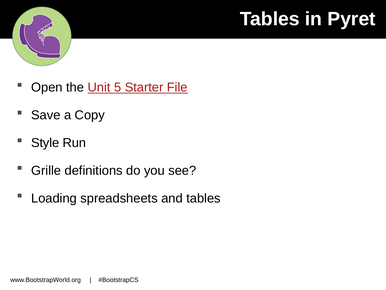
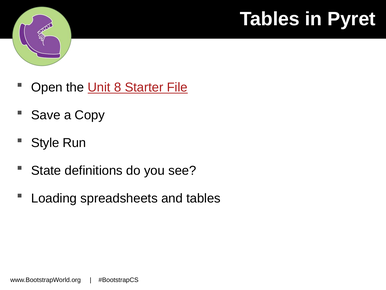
5: 5 -> 8
Grille: Grille -> State
